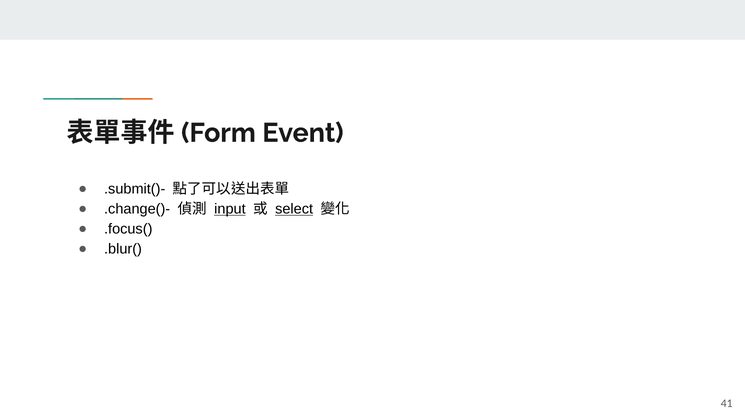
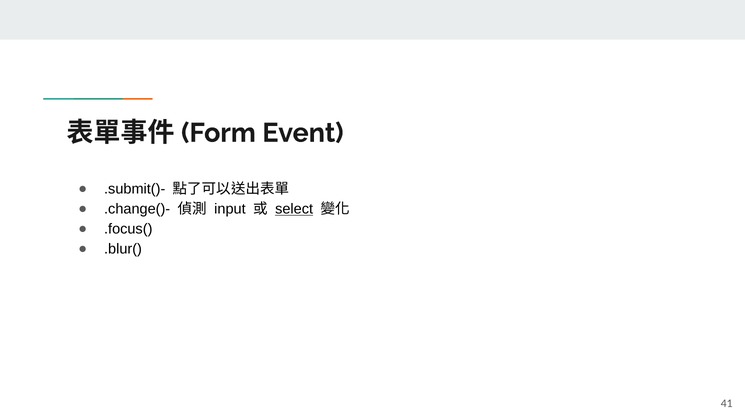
input underline: present -> none
